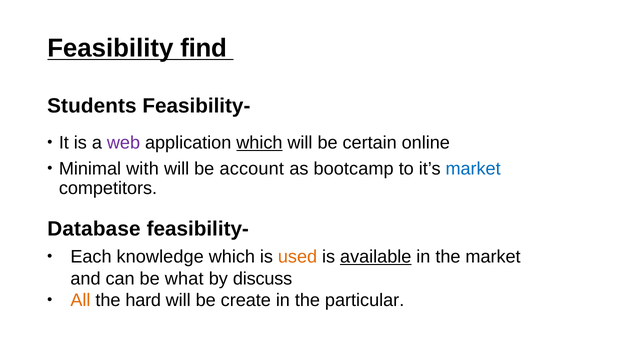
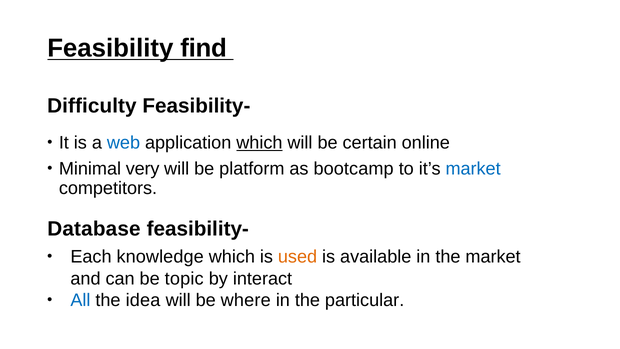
Students: Students -> Difficulty
web colour: purple -> blue
with: with -> very
account: account -> platform
available underline: present -> none
what: what -> topic
discuss: discuss -> interact
All colour: orange -> blue
hard: hard -> idea
create: create -> where
